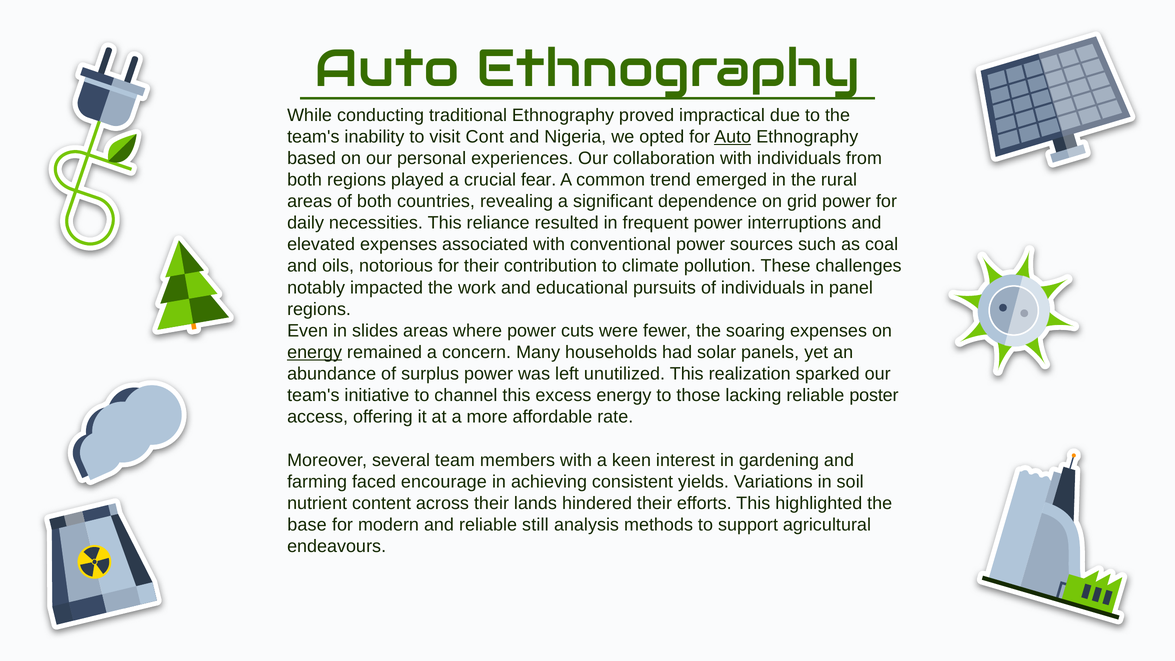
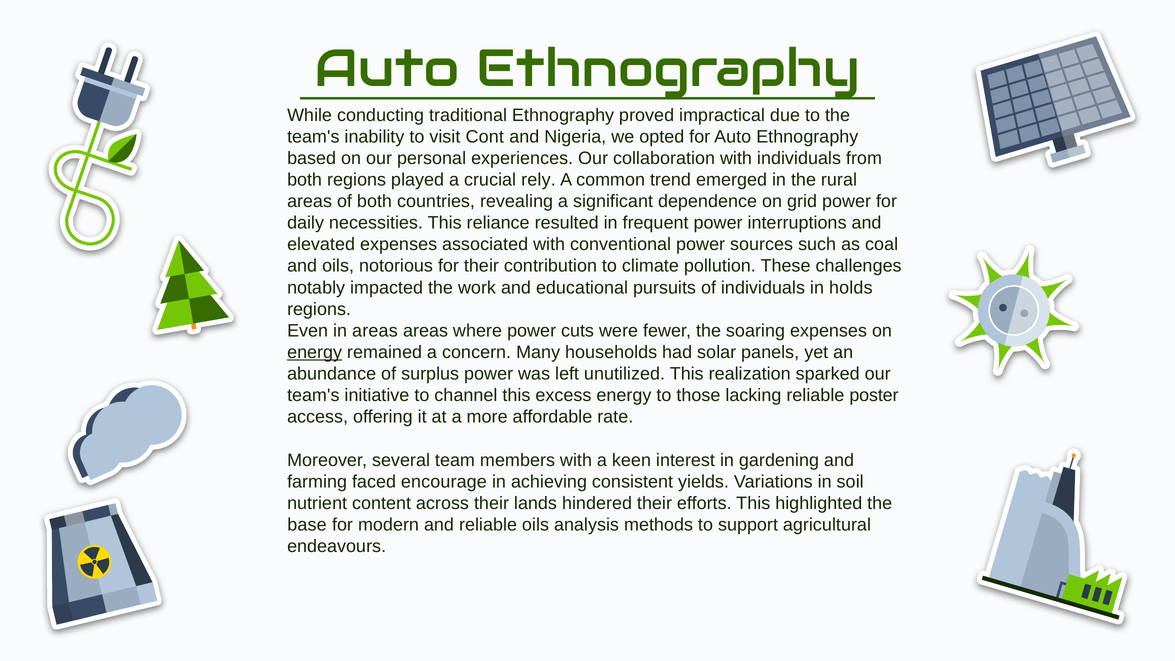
Auto at (733, 137) underline: present -> none
fear: fear -> rely
panel: panel -> holds
in slides: slides -> areas
reliable still: still -> oils
